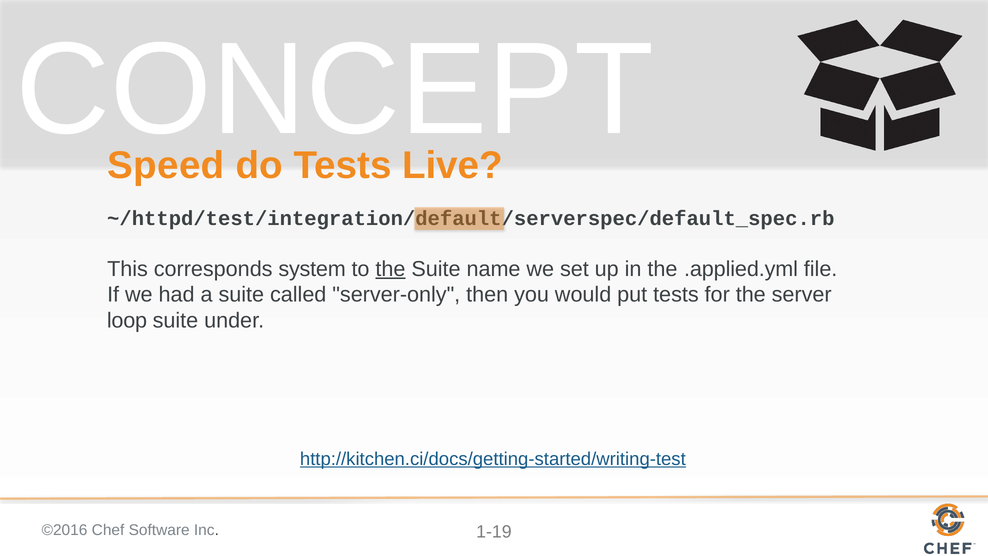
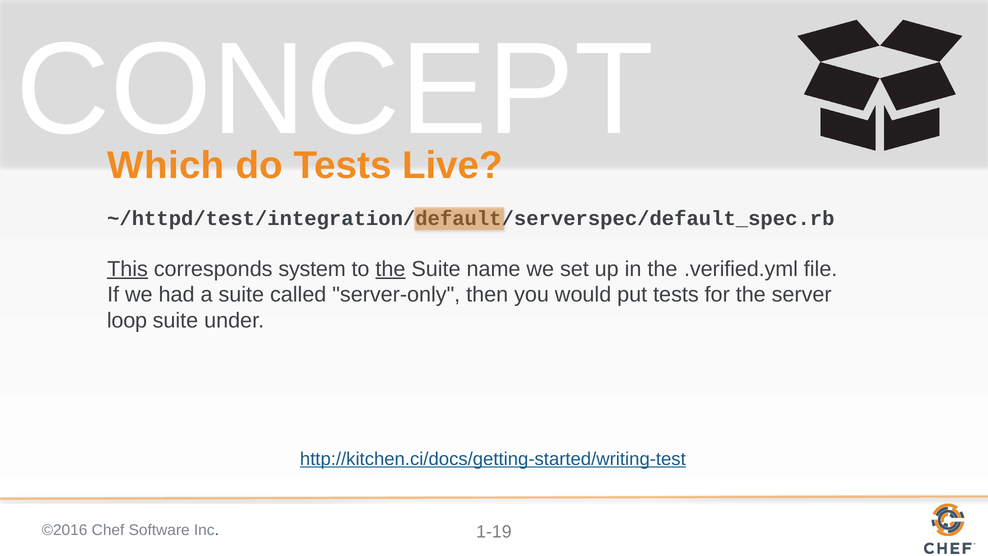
Speed: Speed -> Which
This underline: none -> present
.applied.yml: .applied.yml -> .verified.yml
